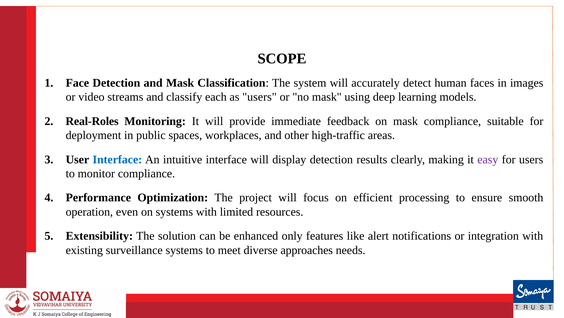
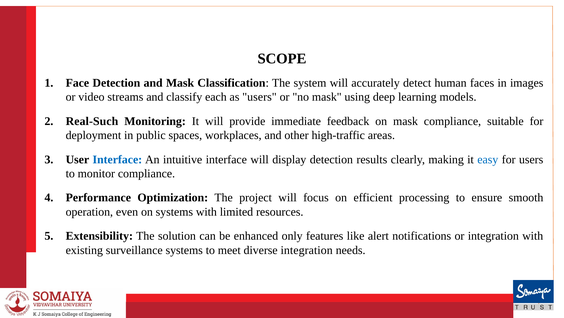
Real-Roles: Real-Roles -> Real-Such
easy colour: purple -> blue
diverse approaches: approaches -> integration
